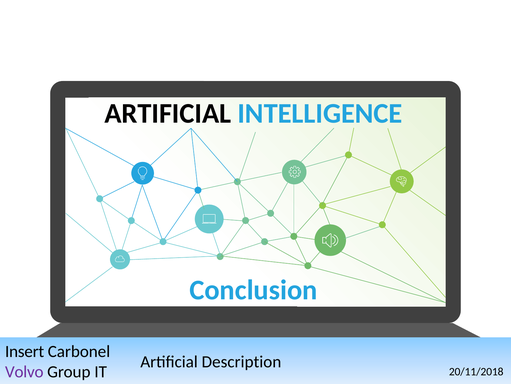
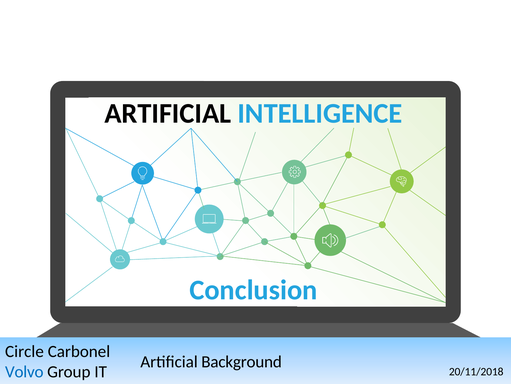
Insert: Insert -> Circle
Description: Description -> Background
Volvo colour: purple -> blue
